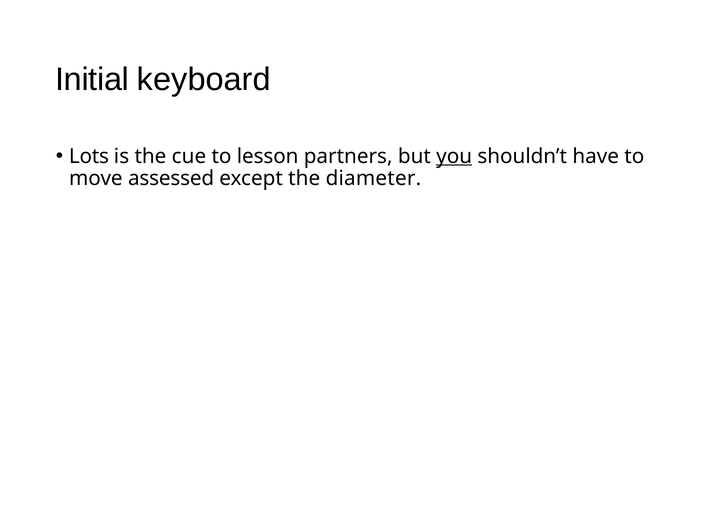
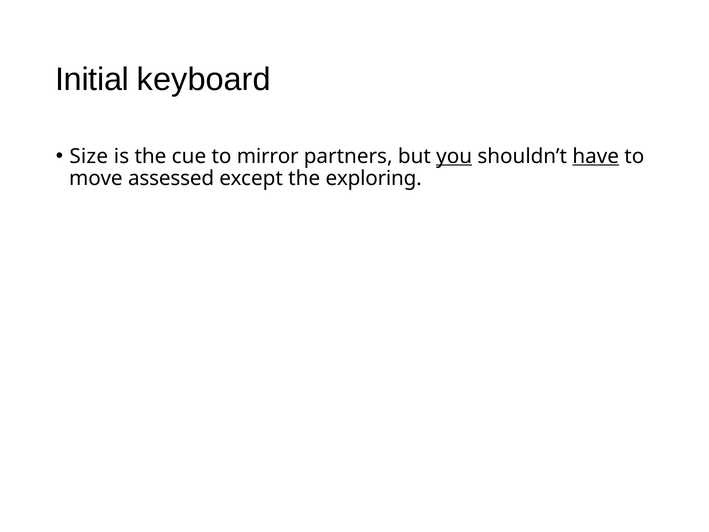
Lots: Lots -> Size
lesson: lesson -> mirror
have underline: none -> present
diameter: diameter -> exploring
